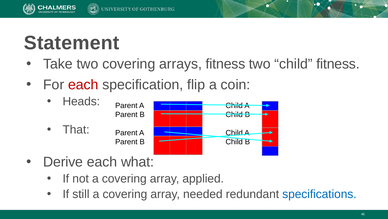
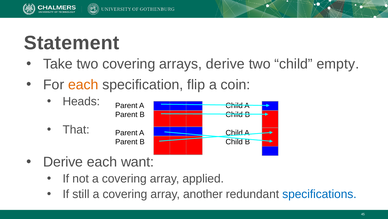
arrays fitness: fitness -> derive
child fitness: fitness -> empty
each at (83, 84) colour: red -> orange
what: what -> want
needed: needed -> another
